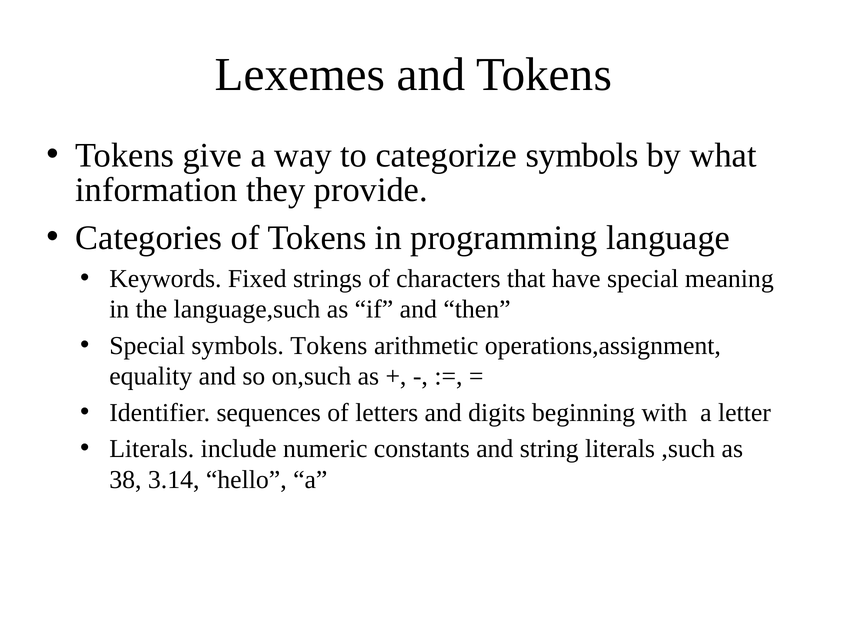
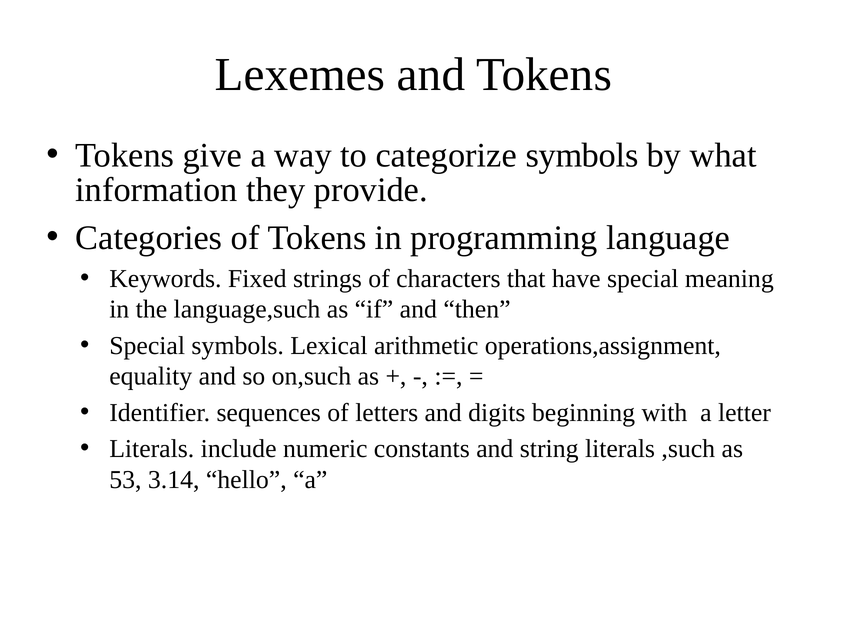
symbols Tokens: Tokens -> Lexical
38: 38 -> 53
